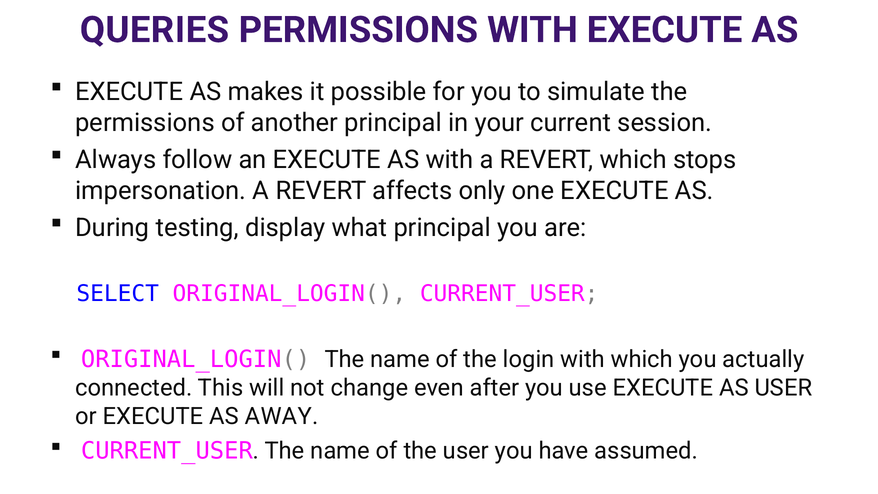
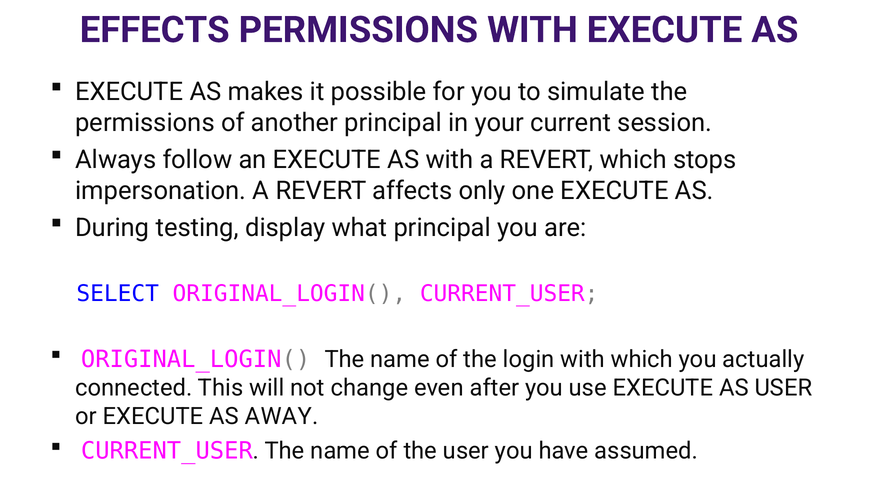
QUERIES: QUERIES -> EFFECTS
